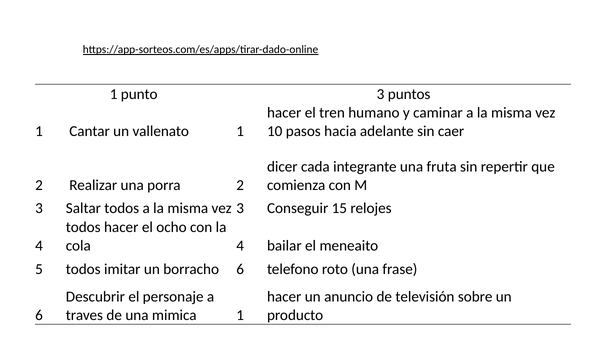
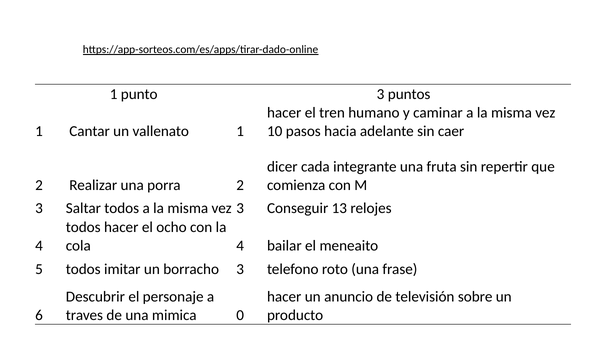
15: 15 -> 13
borracho 6: 6 -> 3
mimica 1: 1 -> 0
